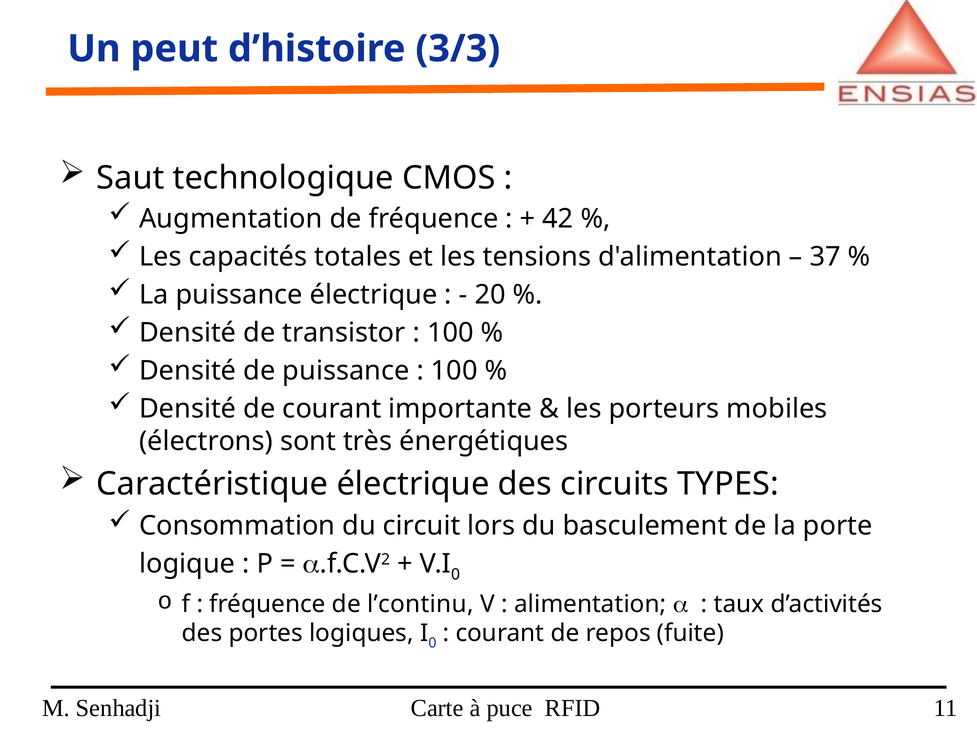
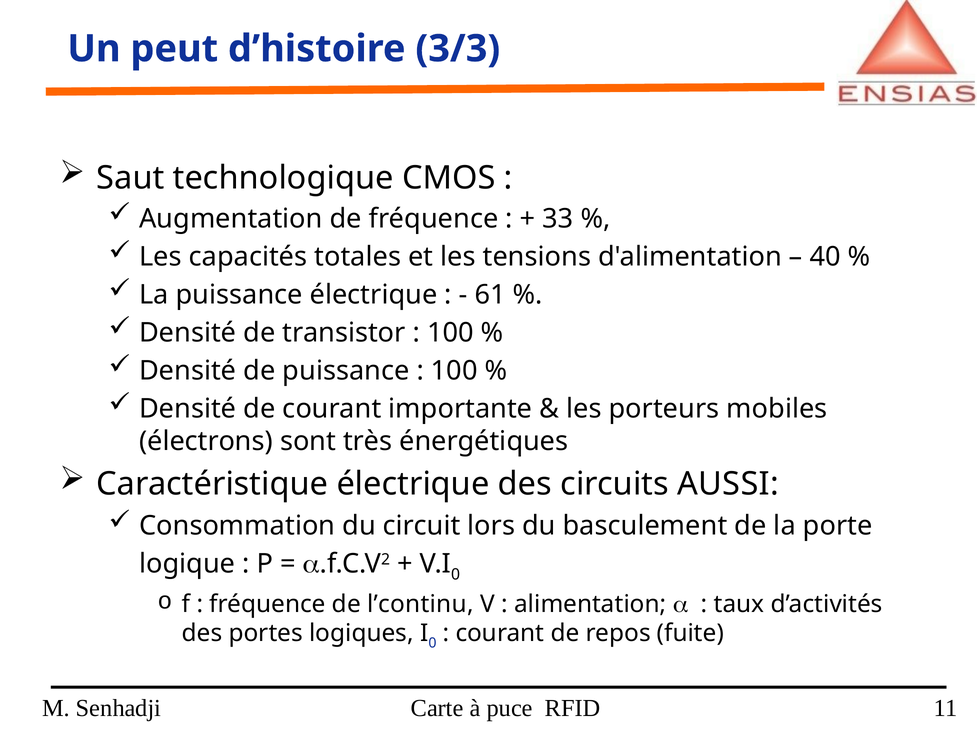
42: 42 -> 33
37: 37 -> 40
20: 20 -> 61
TYPES: TYPES -> AUSSI
